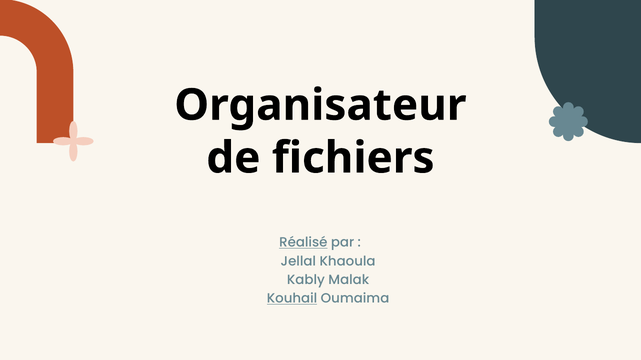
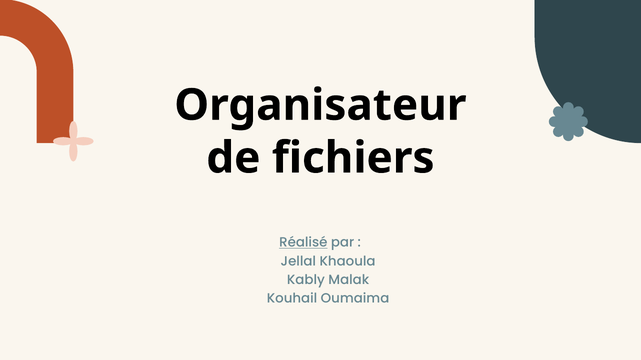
Kouhail underline: present -> none
